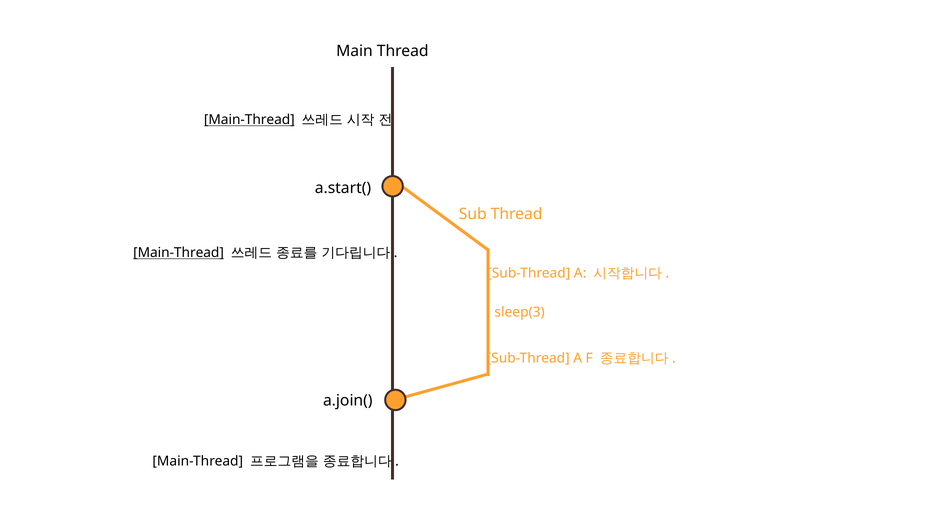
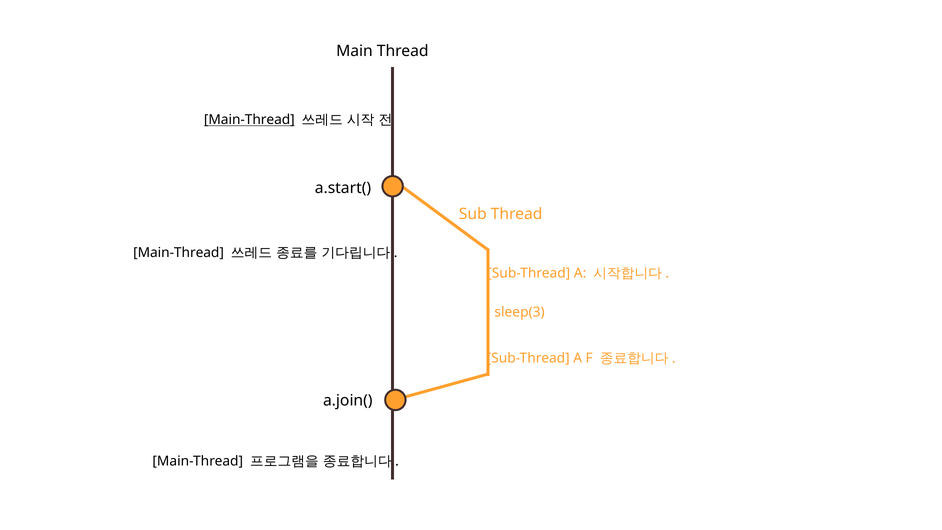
Main-Thread at (179, 253) underline: present -> none
